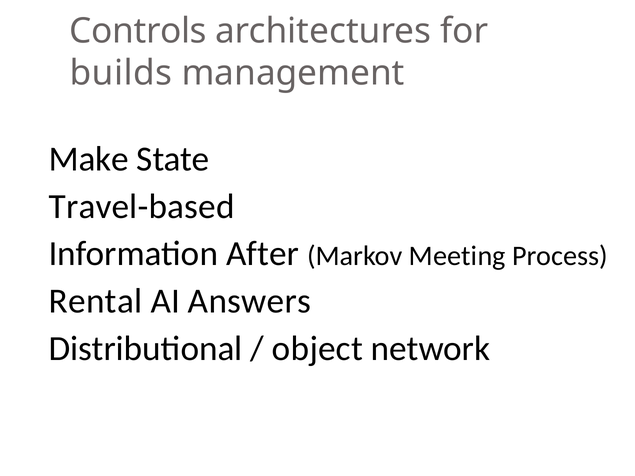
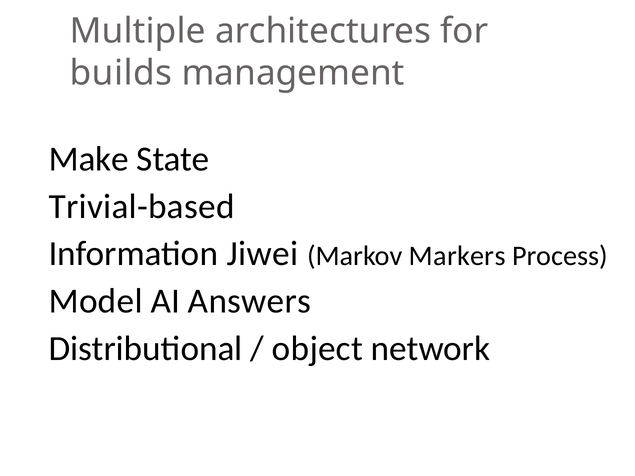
Controls: Controls -> Multiple
Travel-based: Travel-based -> Trivial-based
After: After -> Jiwei
Meeting: Meeting -> Markers
Rental: Rental -> Model
